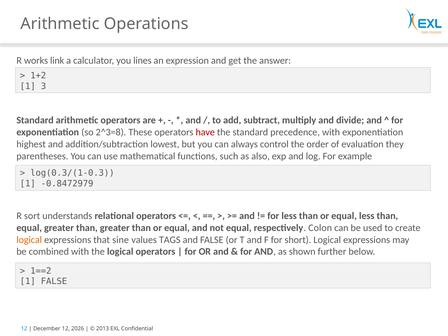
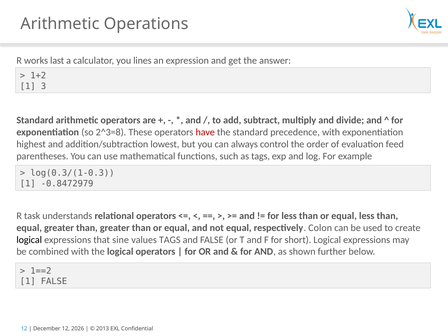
link: link -> last
they: they -> feed
as also: also -> tags
sort: sort -> task
logical at (29, 240) colour: orange -> black
